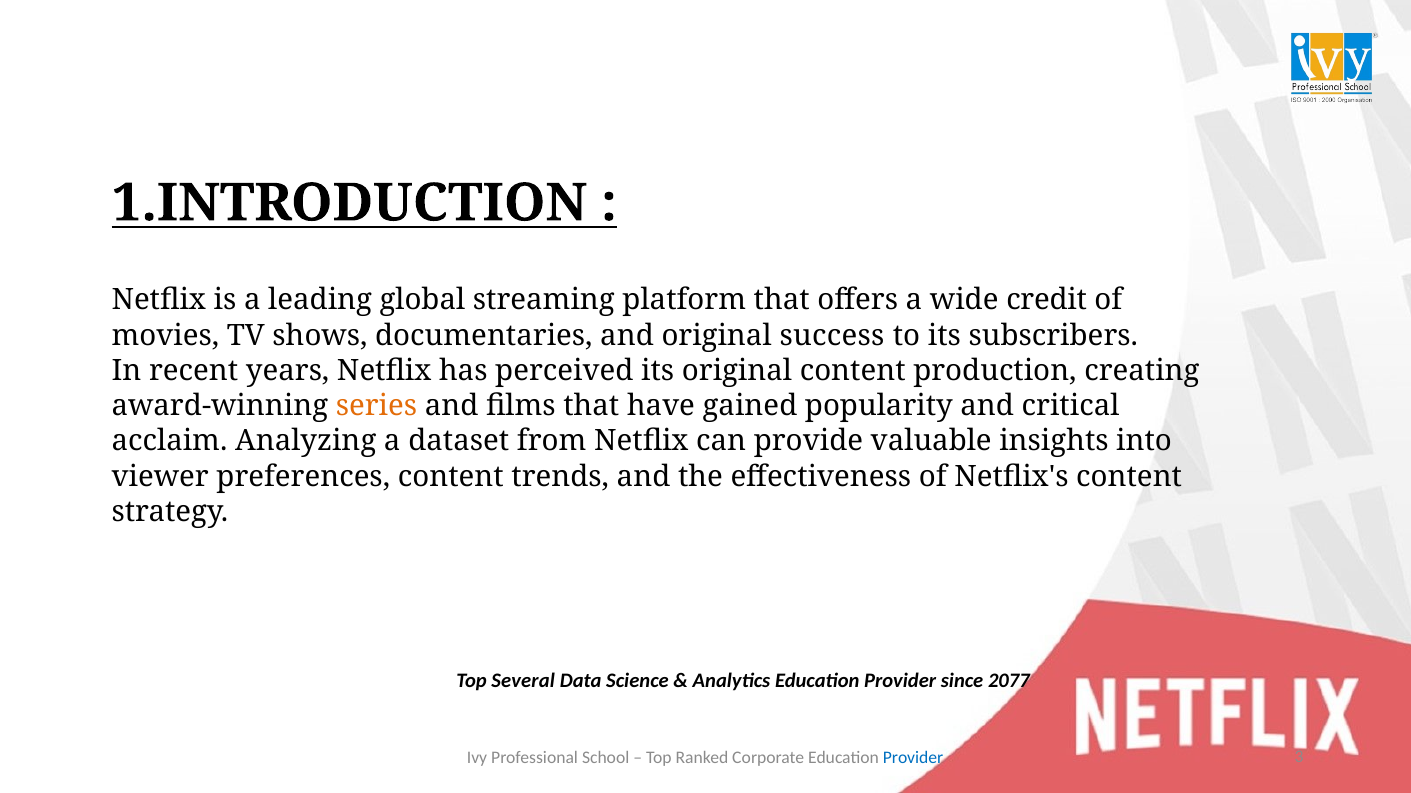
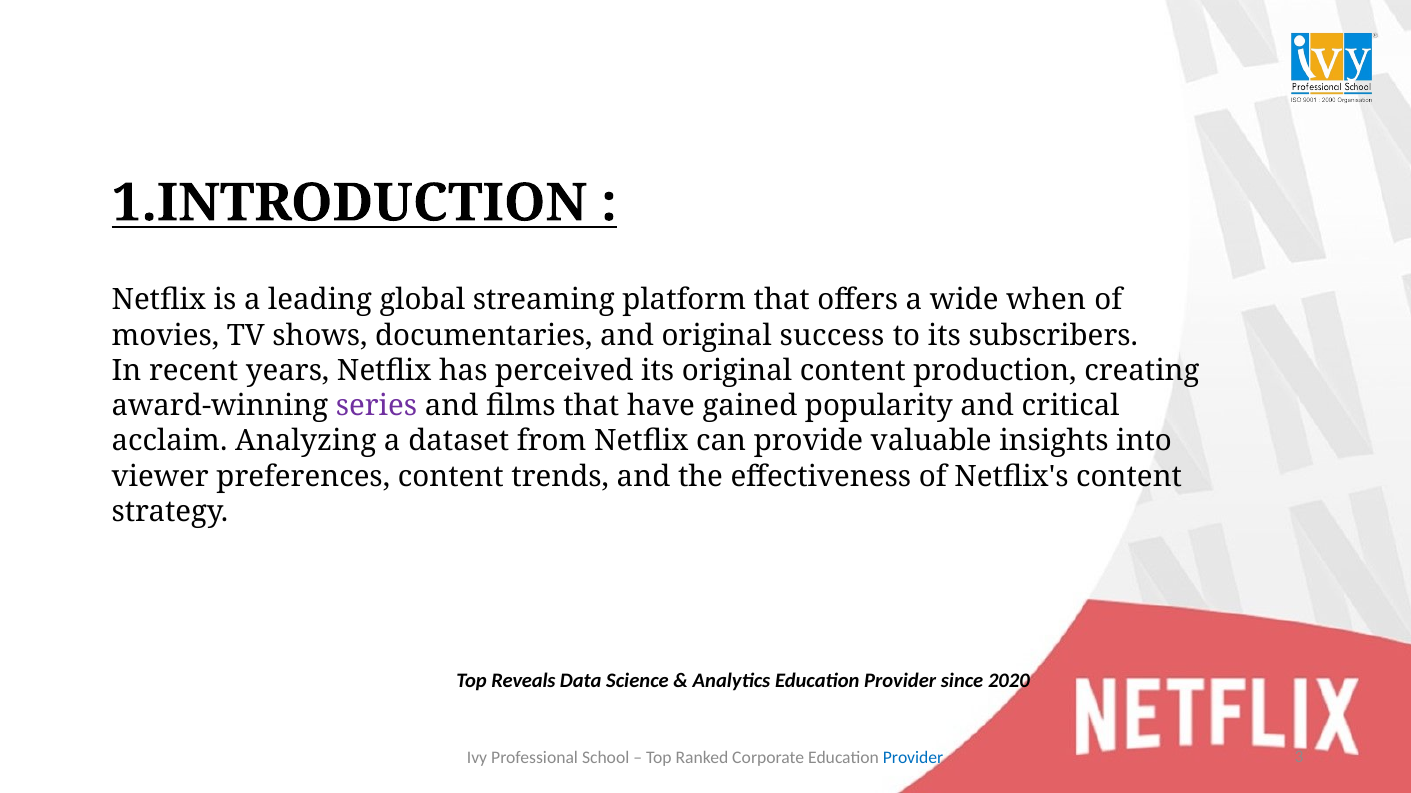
credit: credit -> when
series colour: orange -> purple
Several: Several -> Reveals
2077: 2077 -> 2020
